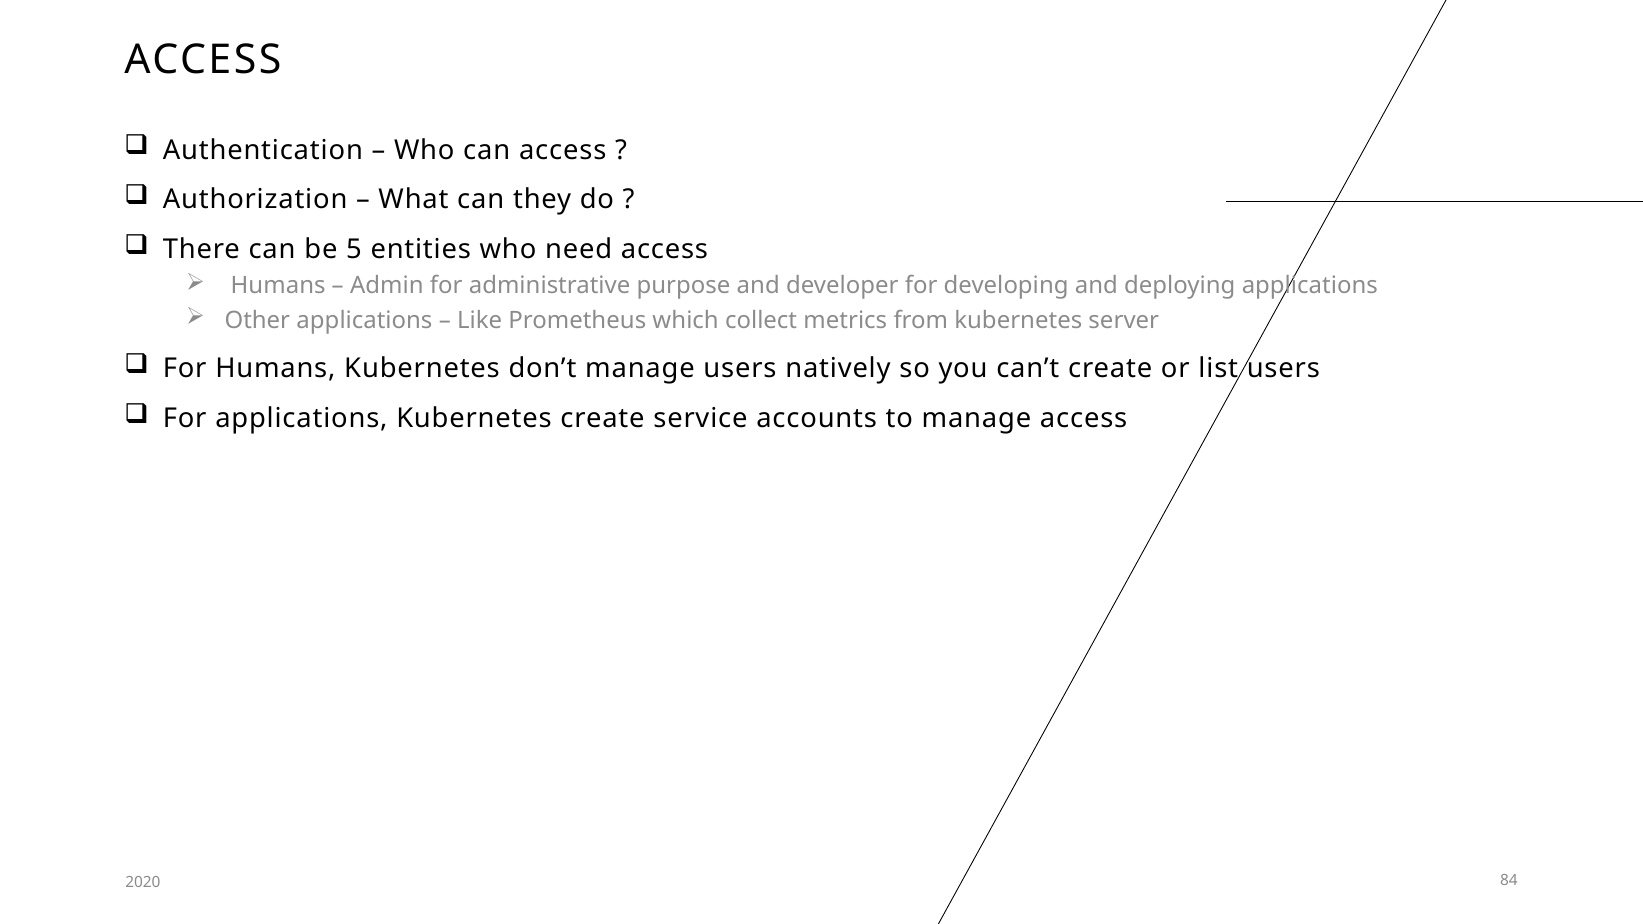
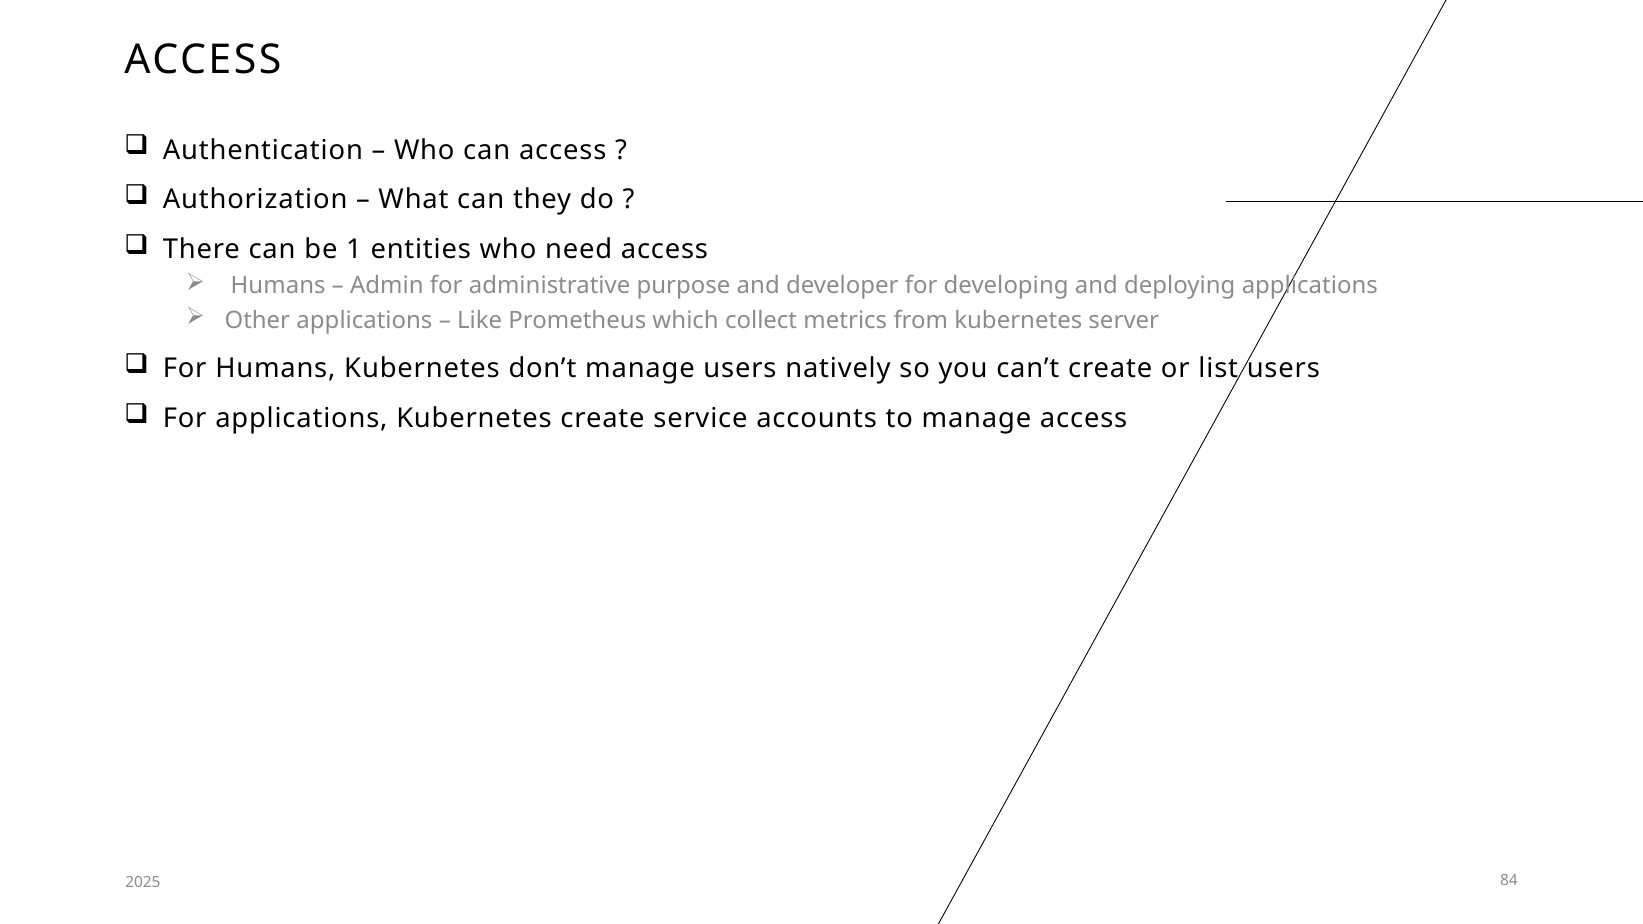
5: 5 -> 1
2020: 2020 -> 2025
